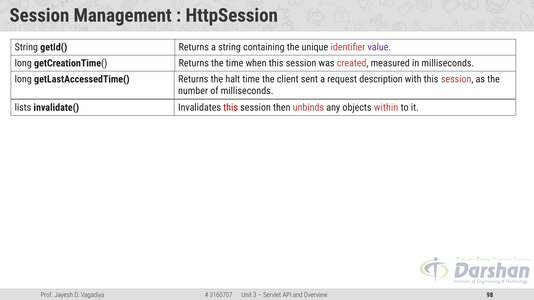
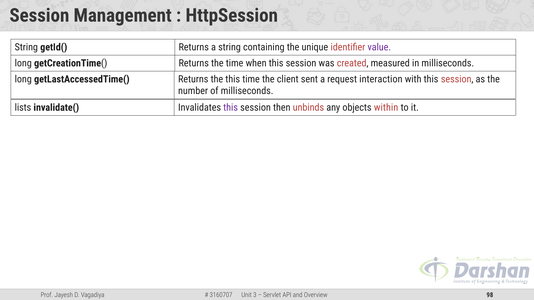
the halt: halt -> this
description: description -> interaction
this at (231, 108) colour: red -> purple
